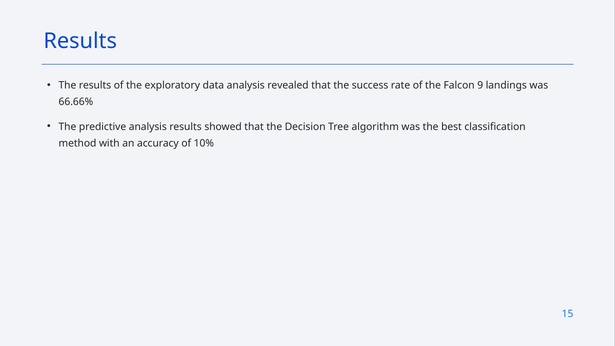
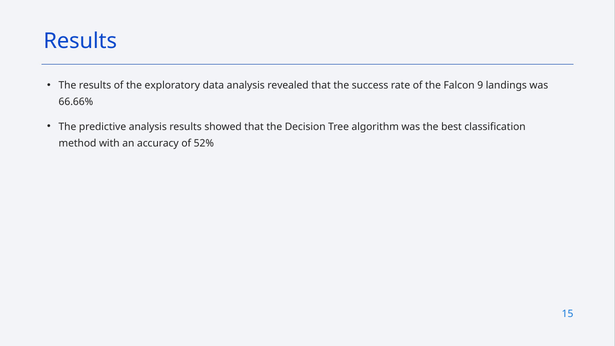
10%: 10% -> 52%
